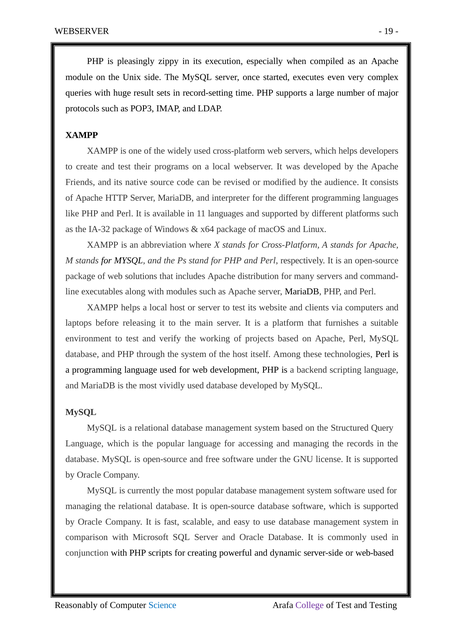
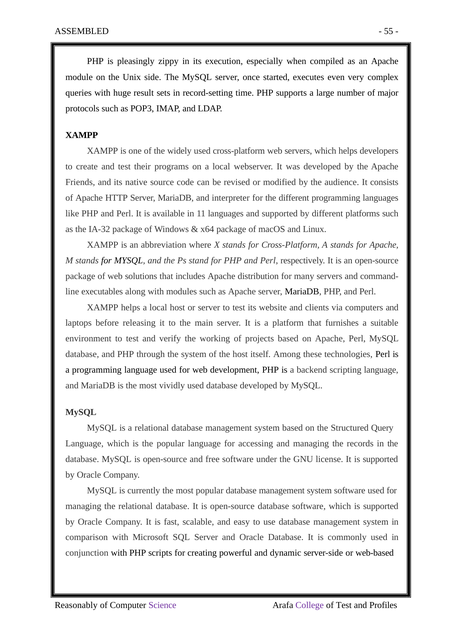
WEBSERVER at (82, 31): WEBSERVER -> ASSEMBLED
19: 19 -> 55
Science colour: blue -> purple
Testing: Testing -> Profiles
